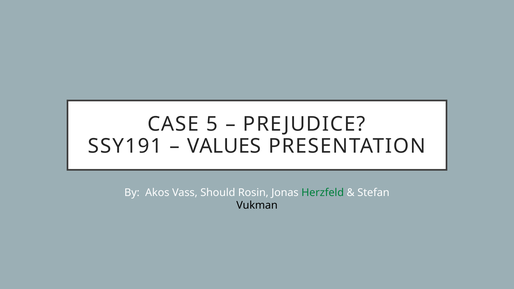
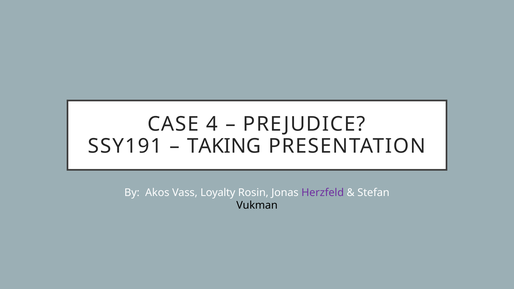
5: 5 -> 4
VALUES: VALUES -> TAKING
Should: Should -> Loyalty
Herzfeld colour: green -> purple
